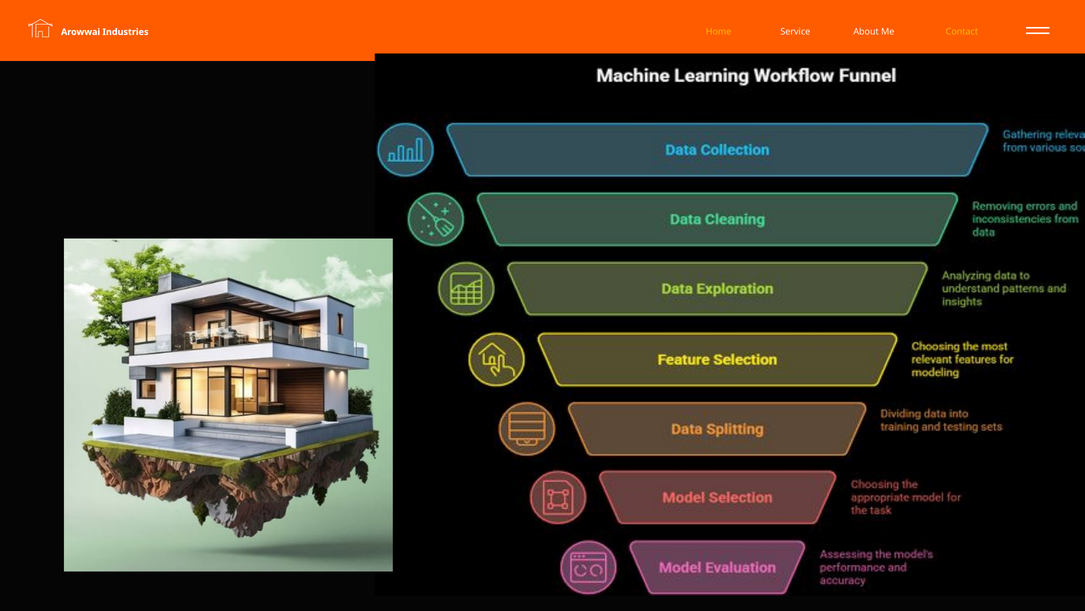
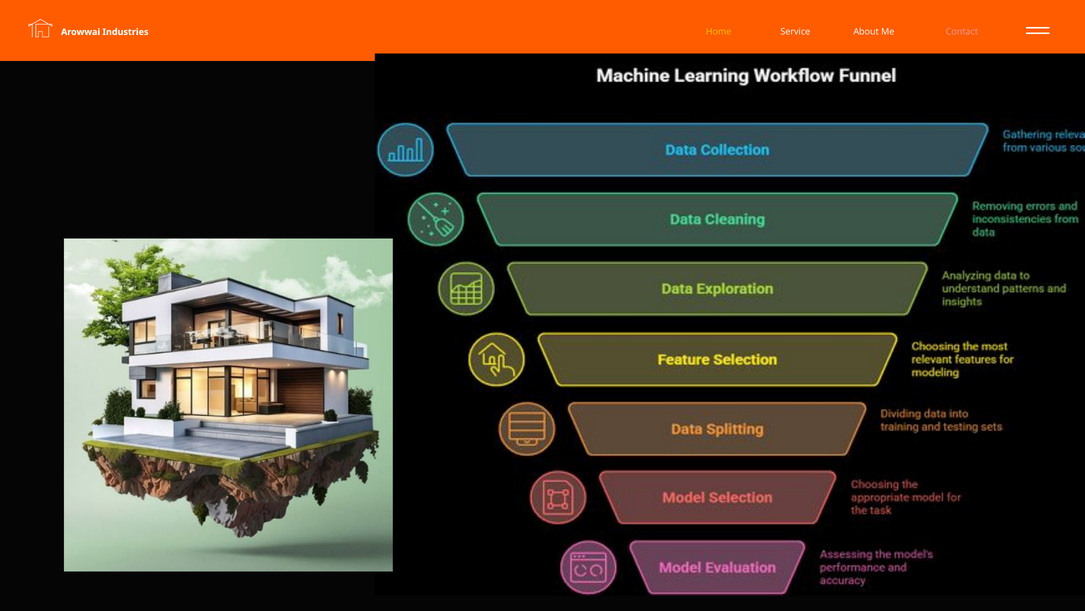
Contact colour: yellow -> pink
